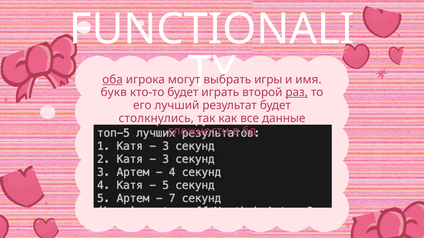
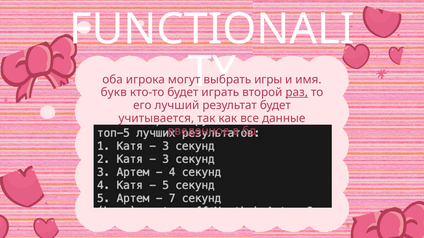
оба underline: present -> none
столкнулись: столкнулись -> учитывается
сложности: сложности -> введенное
